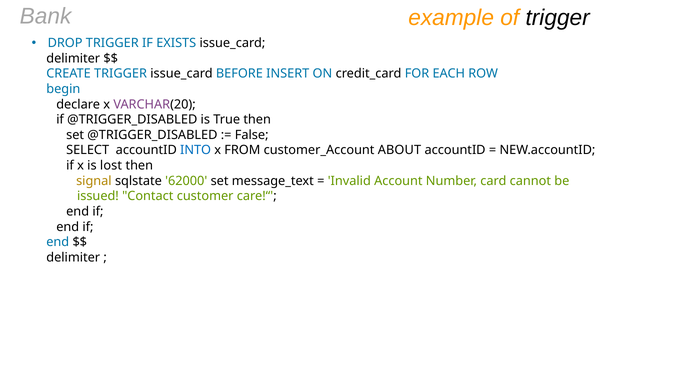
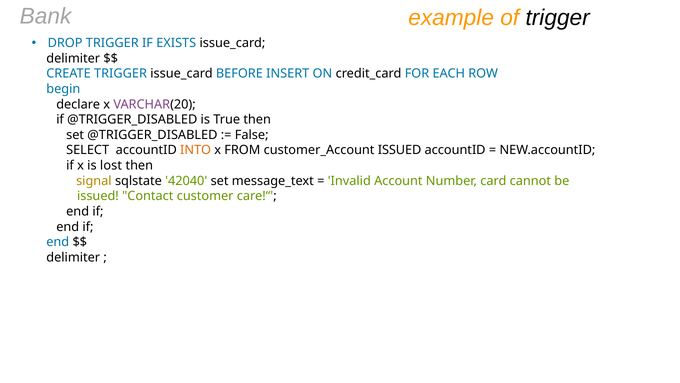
INTO colour: blue -> orange
customer_Account ABOUT: ABOUT -> ISSUED
62000: 62000 -> 42040
